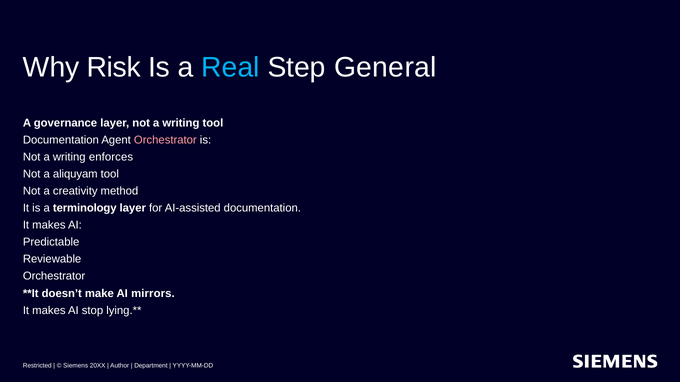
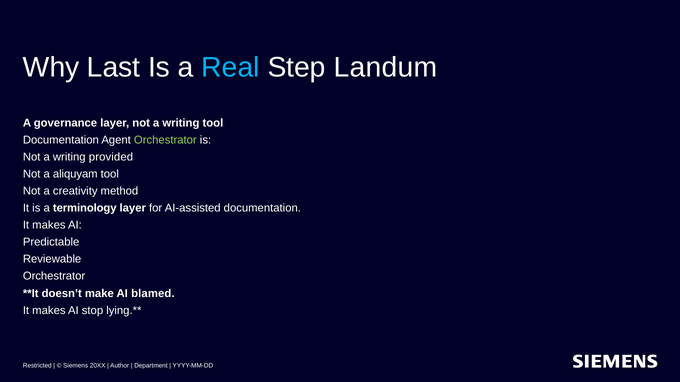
Risk: Risk -> Last
General: General -> Landum
Orchestrator at (165, 140) colour: pink -> light green
enforces: enforces -> provided
mirrors: mirrors -> blamed
